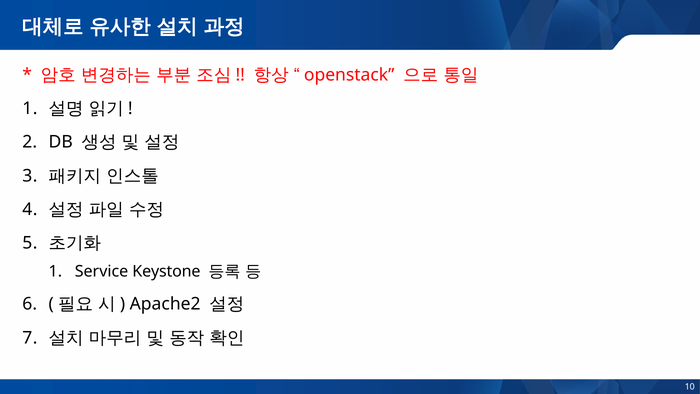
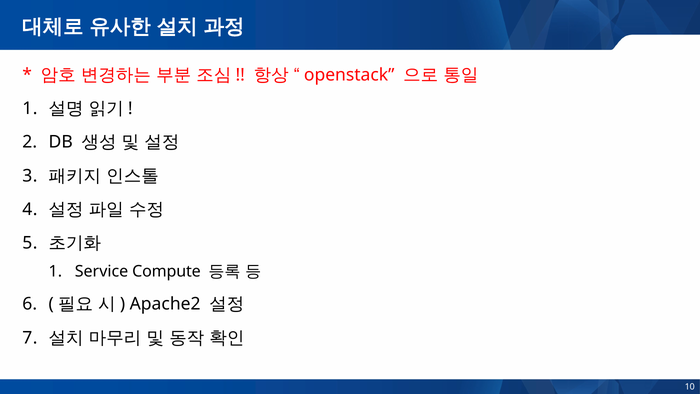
Keystone: Keystone -> Compute
